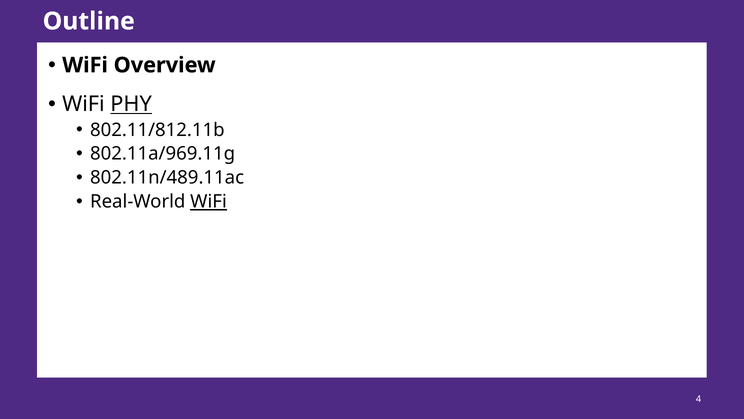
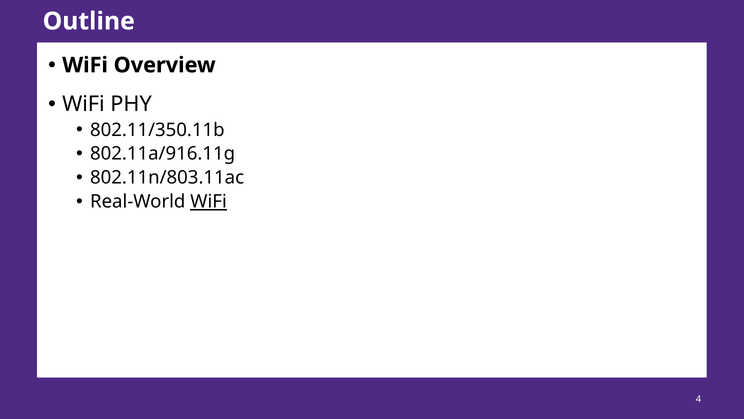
PHY underline: present -> none
802.11/812.11b: 802.11/812.11b -> 802.11/350.11b
802.11a/969.11g: 802.11a/969.11g -> 802.11a/916.11g
802.11n/489.11ac: 802.11n/489.11ac -> 802.11n/803.11ac
